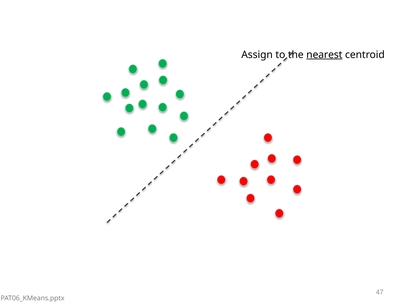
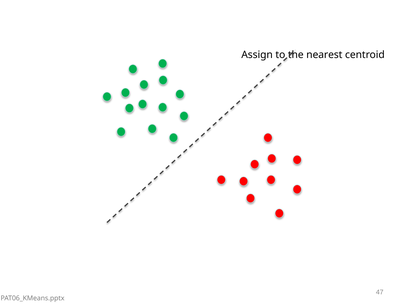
nearest underline: present -> none
